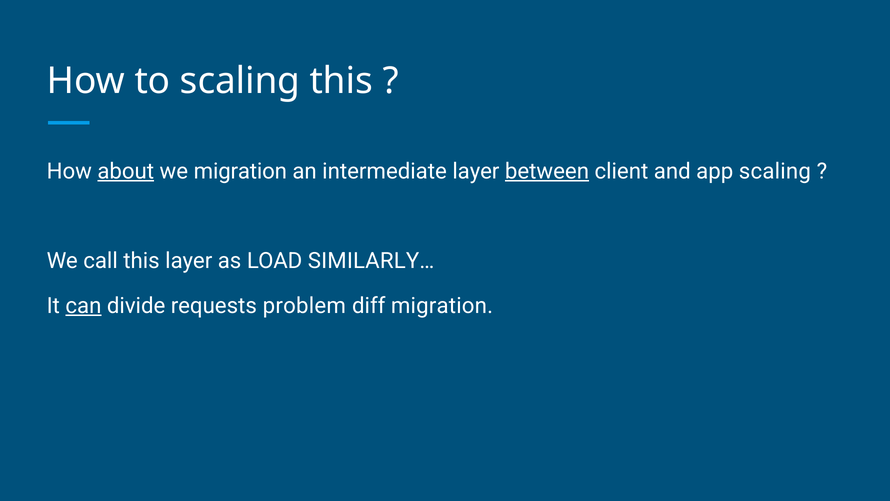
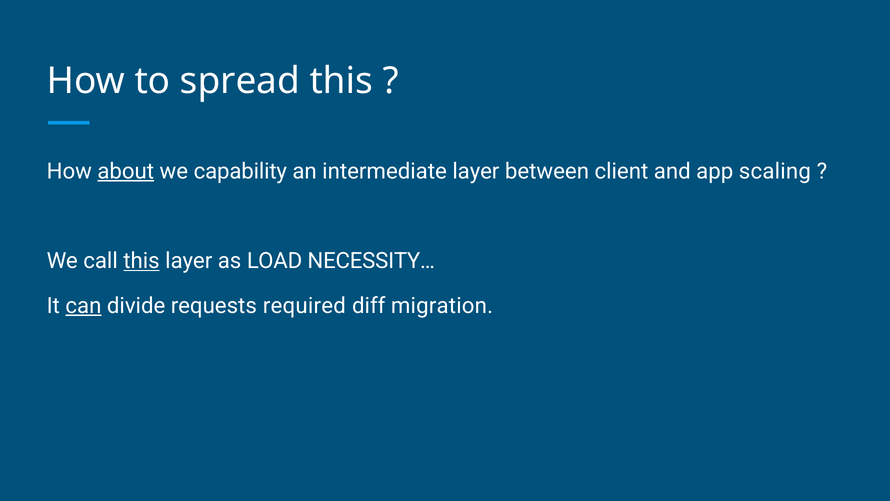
to scaling: scaling -> spread
we migration: migration -> capability
between underline: present -> none
this at (141, 261) underline: none -> present
SIMILARLY…: SIMILARLY… -> NECESSITY…
problem: problem -> required
